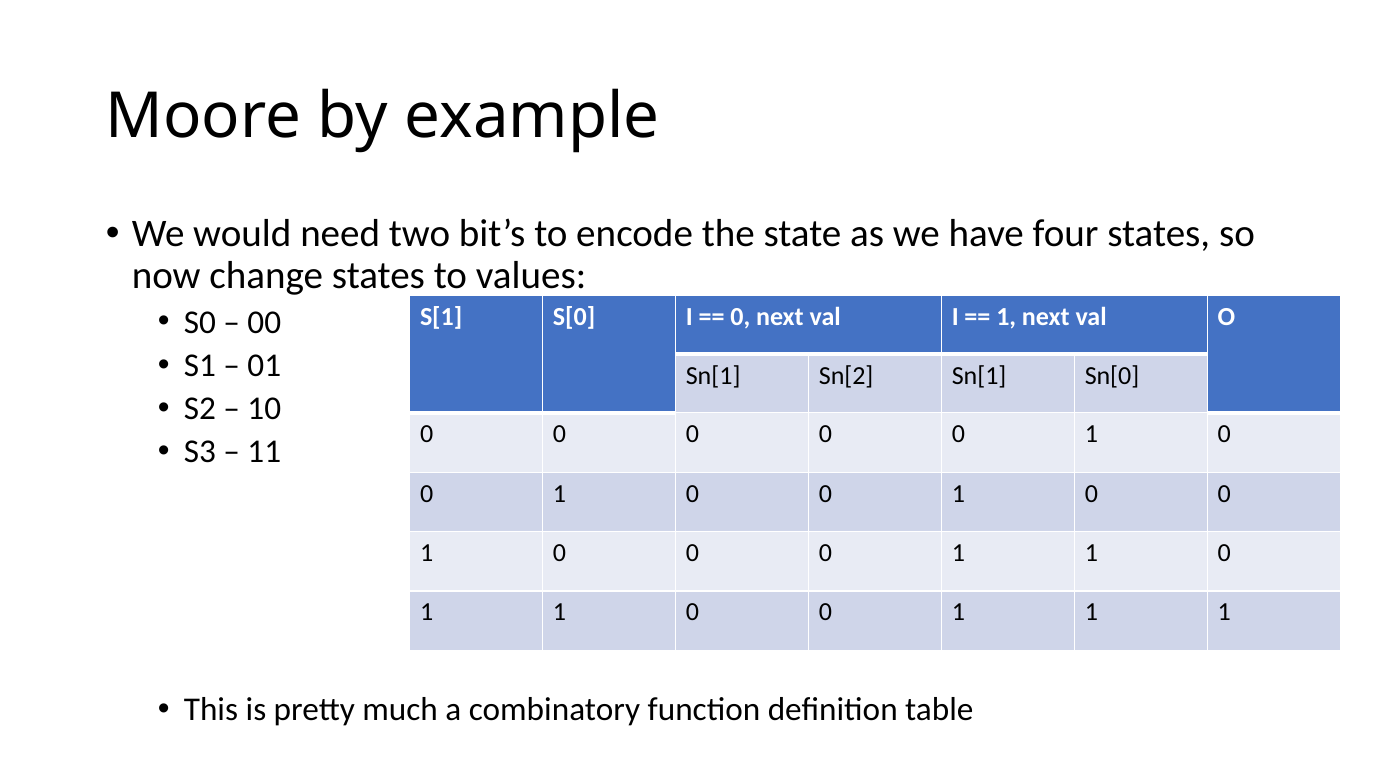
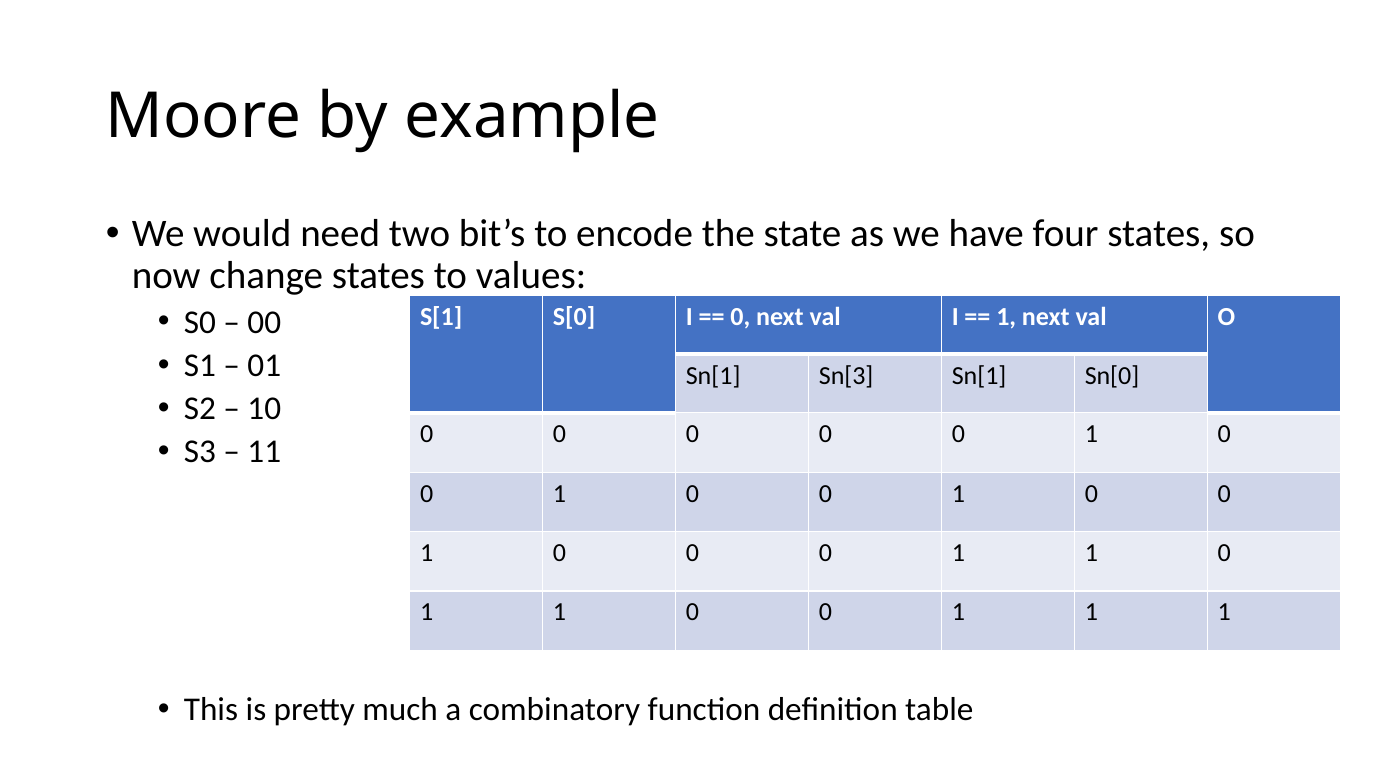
Sn[2: Sn[2 -> Sn[3
